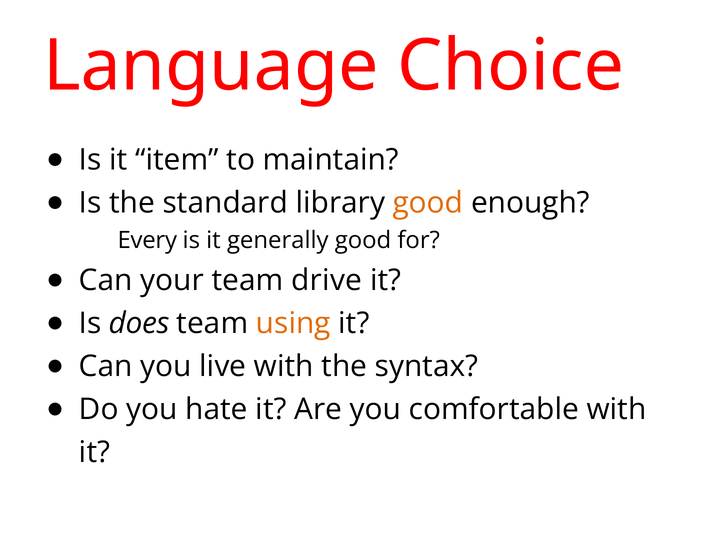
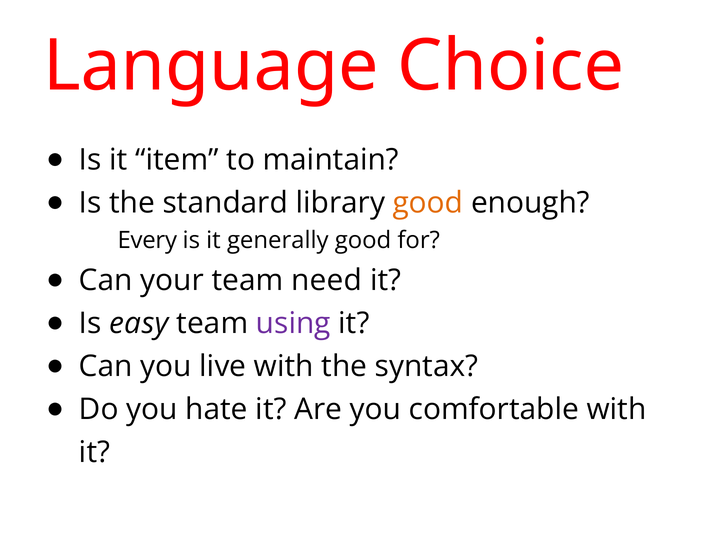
drive: drive -> need
does: does -> easy
using colour: orange -> purple
